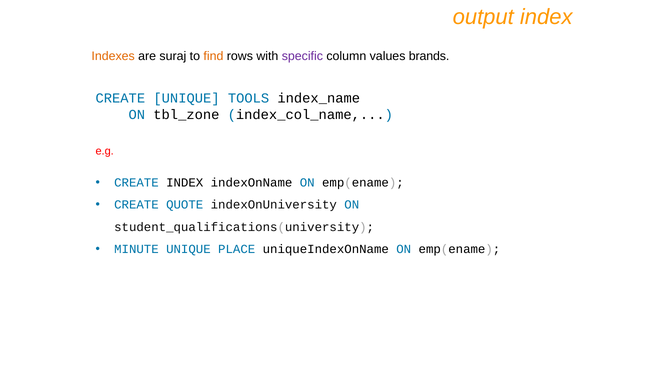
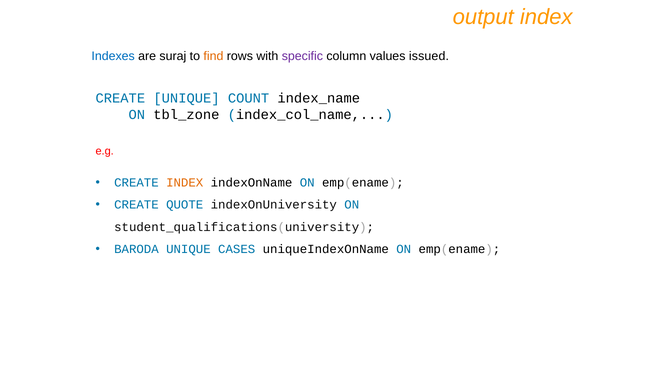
Indexes colour: orange -> blue
brands: brands -> issued
TOOLS: TOOLS -> COUNT
INDEX at (185, 183) colour: black -> orange
MINUTE: MINUTE -> BARODA
PLACE: PLACE -> CASES
